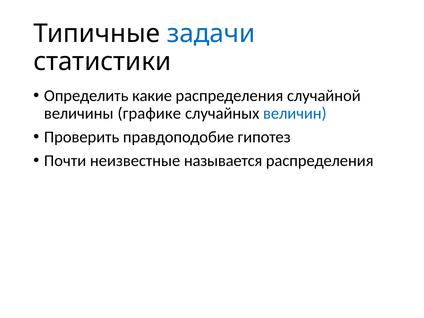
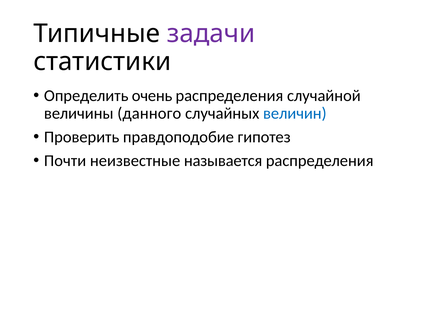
задачи colour: blue -> purple
какие: какие -> очень
графике: графике -> данного
